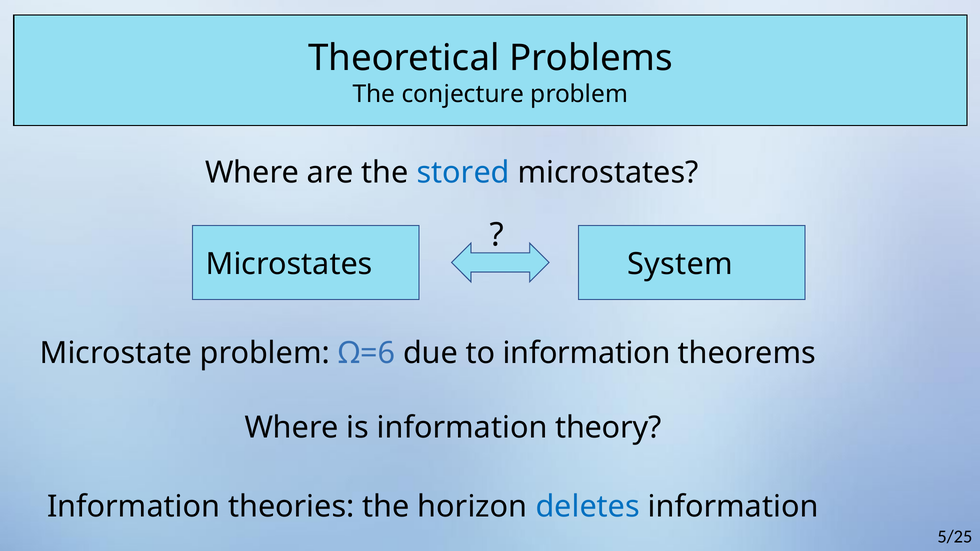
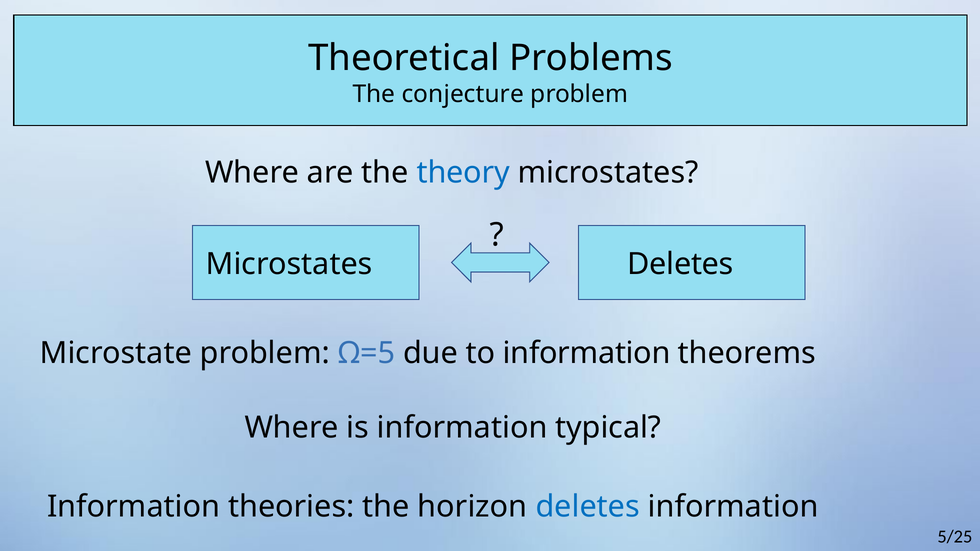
stored: stored -> theory
Microstates System: System -> Deletes
Ω=6: Ω=6 -> Ω=5
theory: theory -> typical
